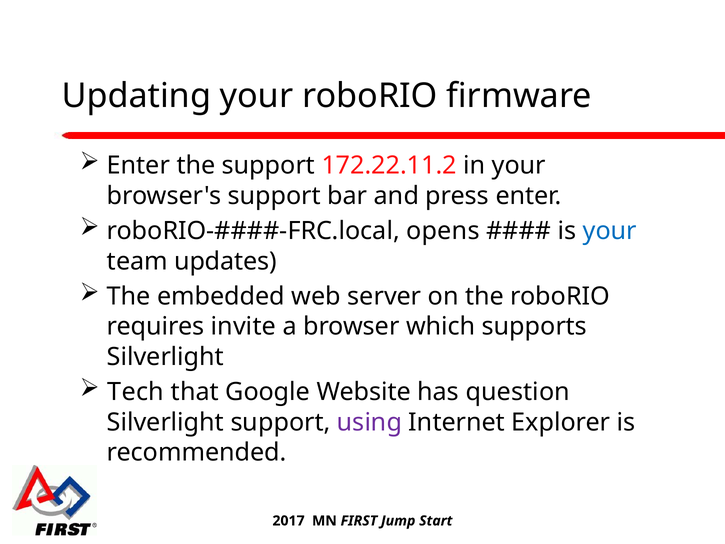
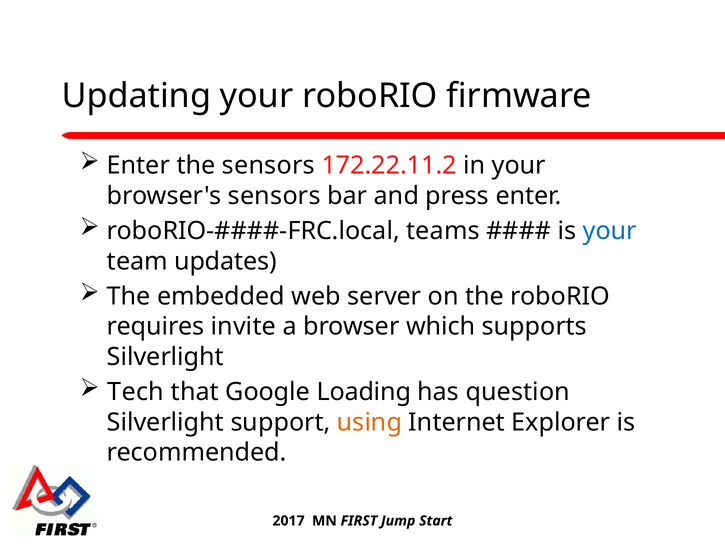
the support: support -> sensors
browser's support: support -> sensors
opens: opens -> teams
Website: Website -> Loading
using at (369, 422) colour: purple -> orange
